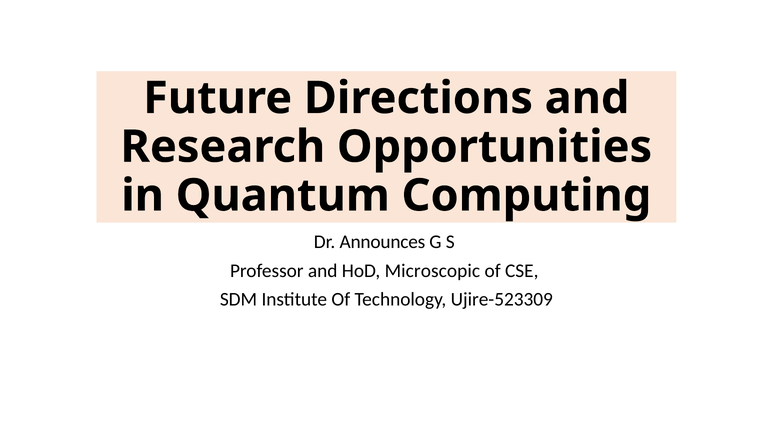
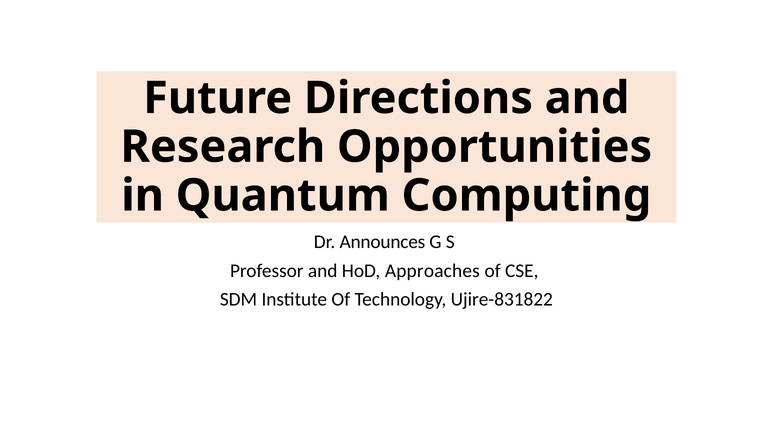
Microscopic: Microscopic -> Approaches
Ujire-523309: Ujire-523309 -> Ujire-831822
